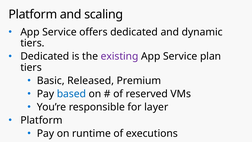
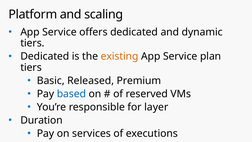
existing colour: purple -> orange
Platform at (41, 120): Platform -> Duration
runtime: runtime -> services
